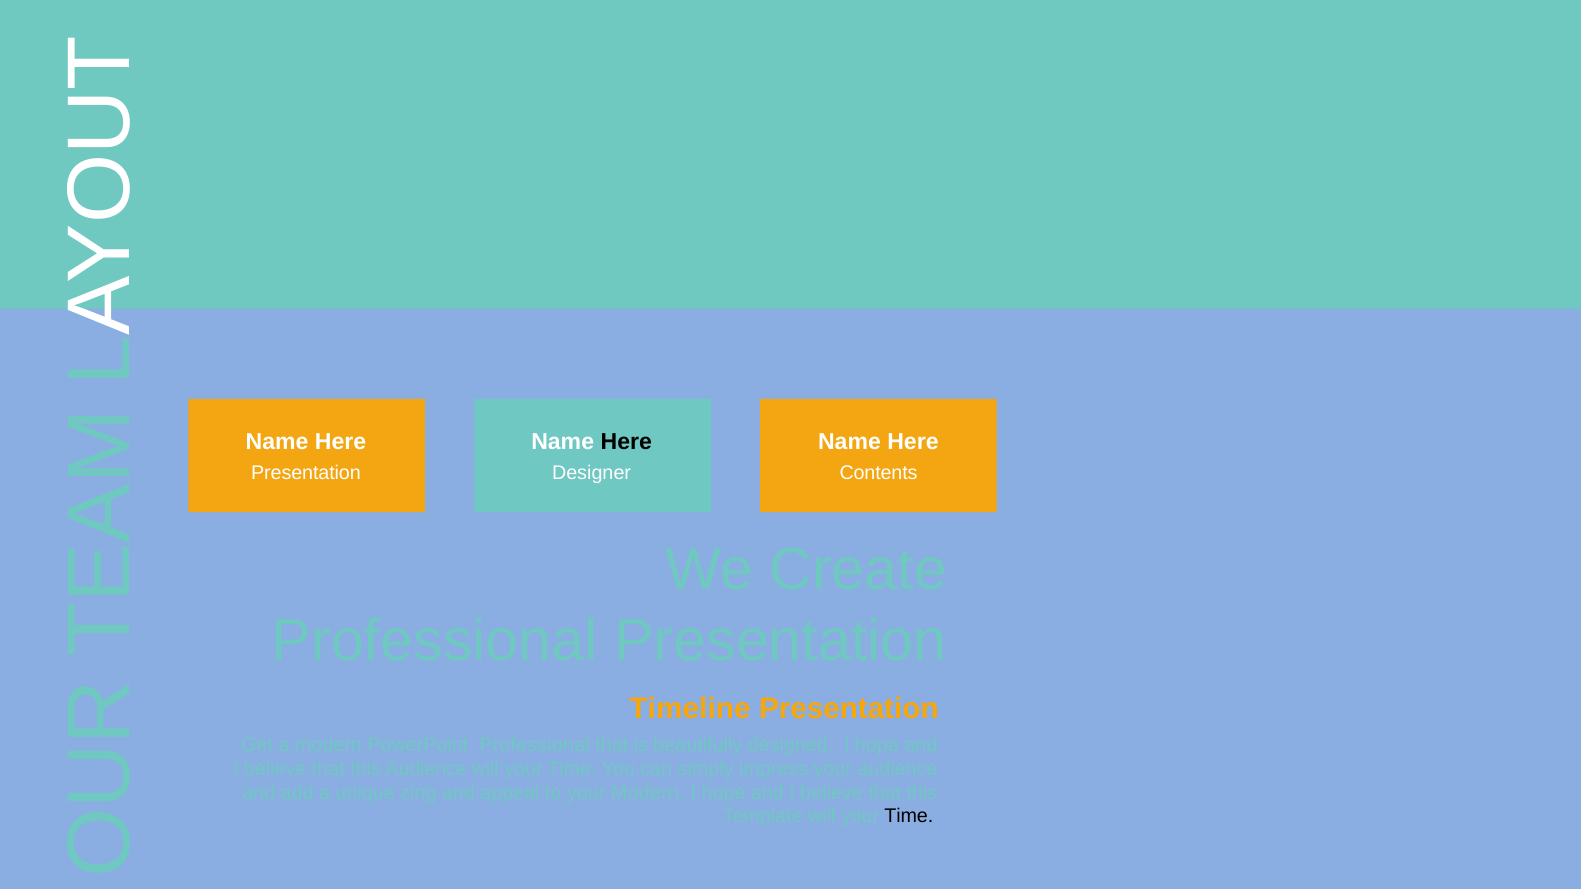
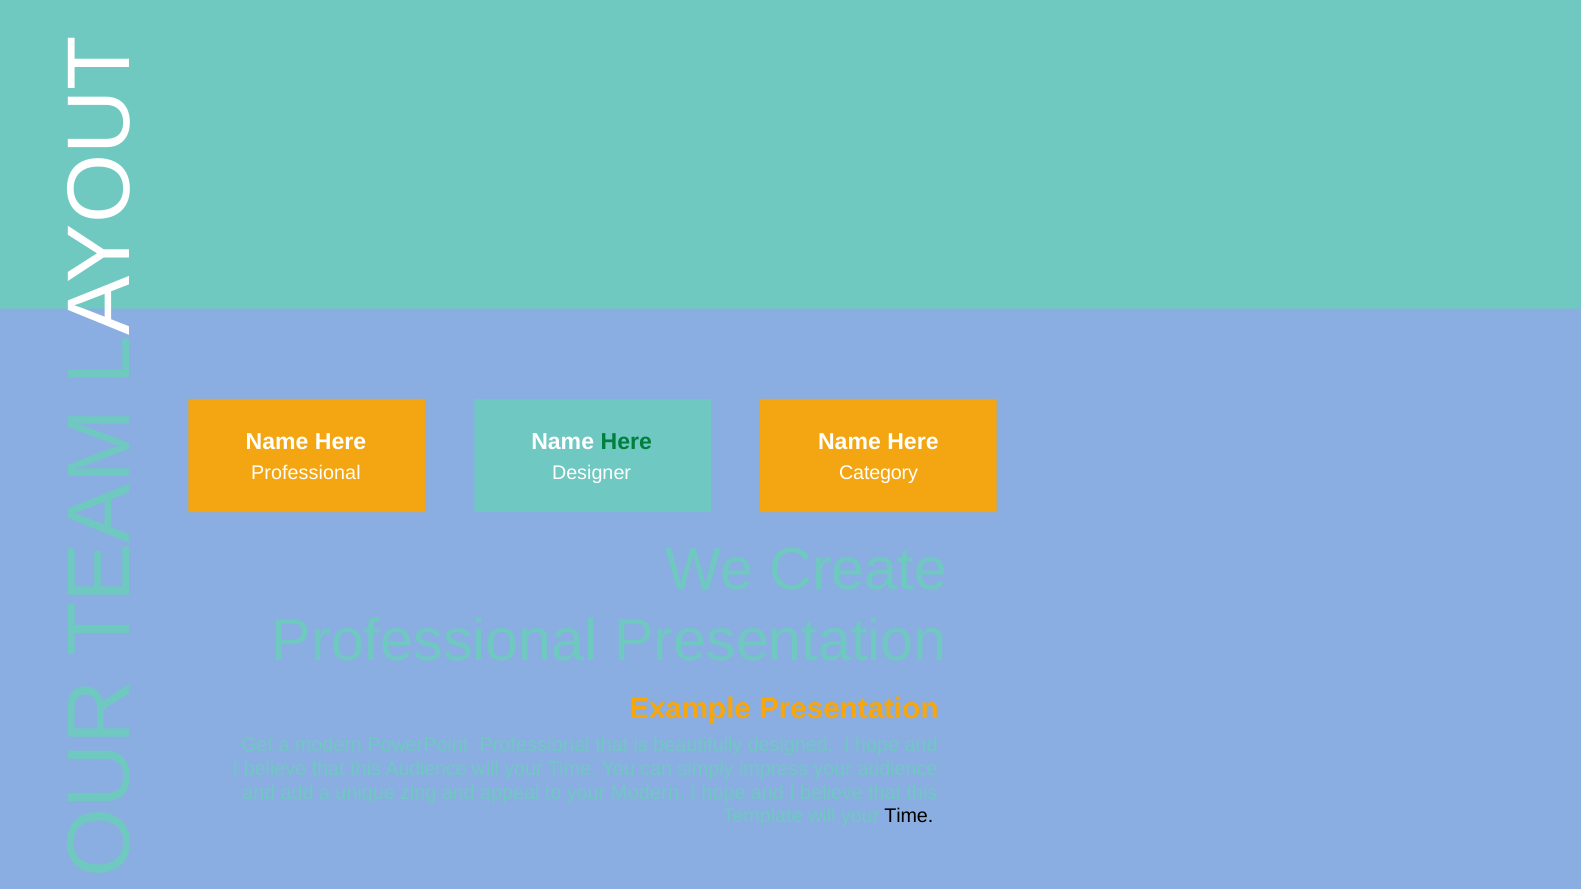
Here at (626, 442) colour: black -> green
Presentation at (306, 473): Presentation -> Professional
Contents: Contents -> Category
Timeline: Timeline -> Example
